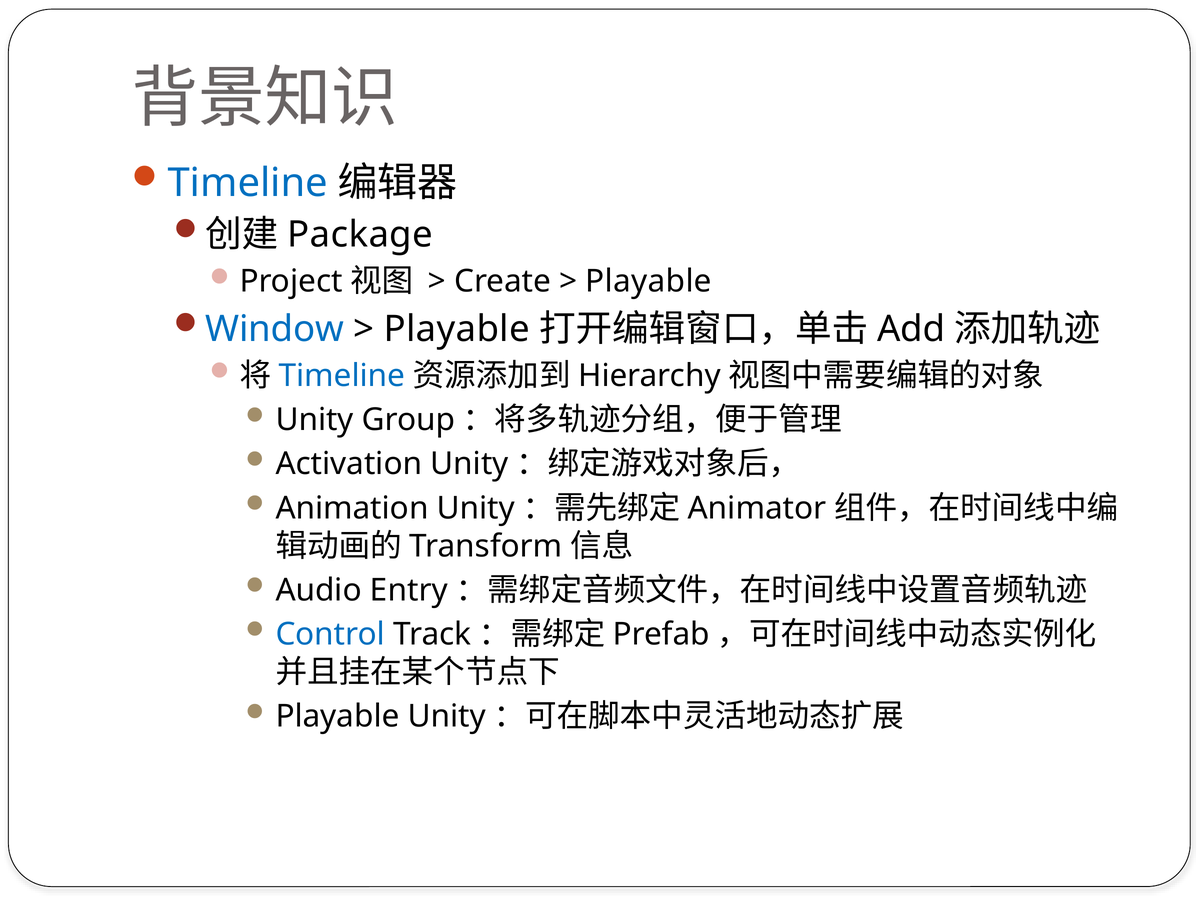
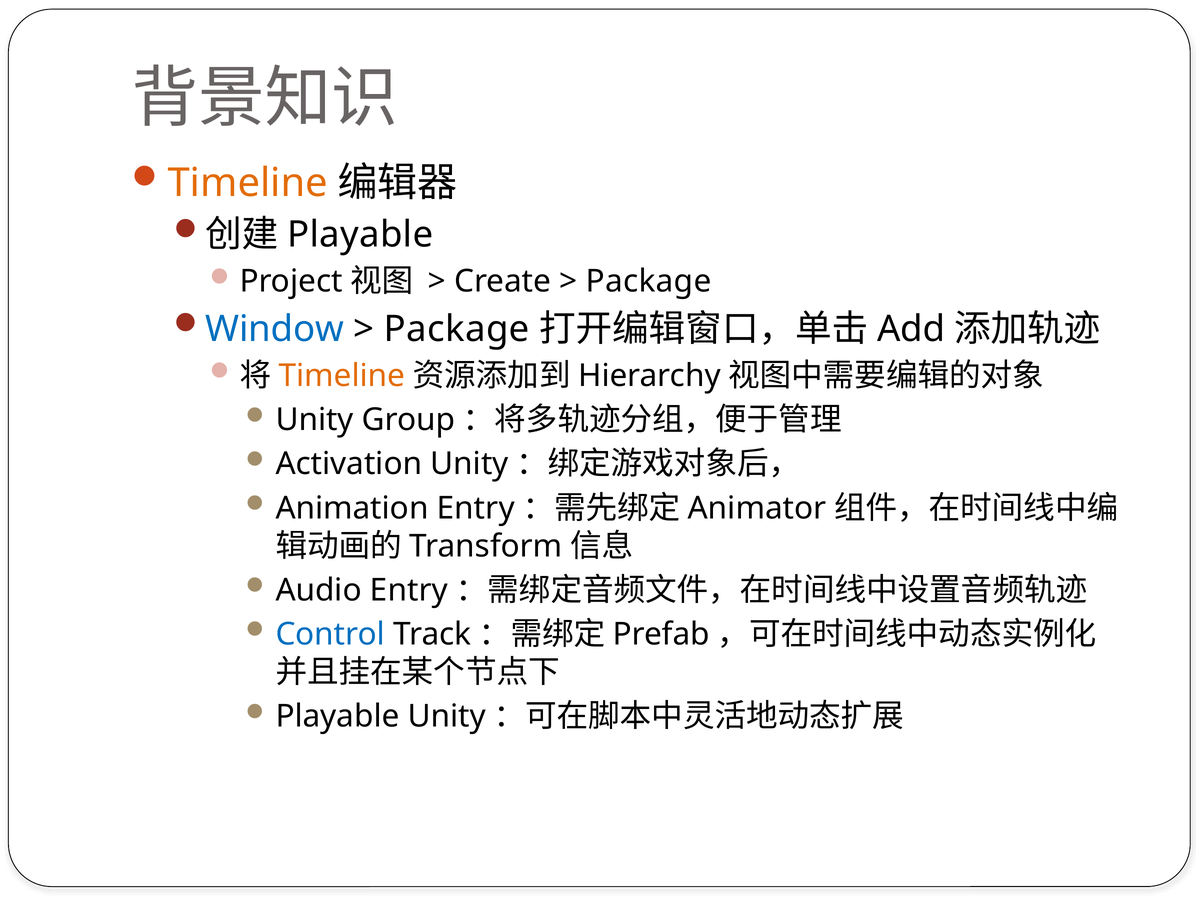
Timeline at (248, 183) colour: blue -> orange
Package at (360, 235): Package -> Playable
Playable at (649, 282): Playable -> Package
Playable at (457, 329): Playable -> Package
Timeline at (342, 376) colour: blue -> orange
Animation Unity: Unity -> Entry
